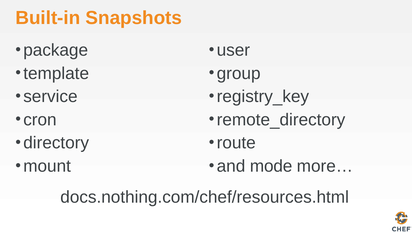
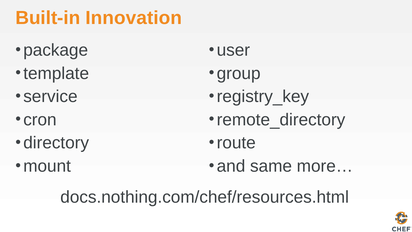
Snapshots: Snapshots -> Innovation
mode: mode -> same
